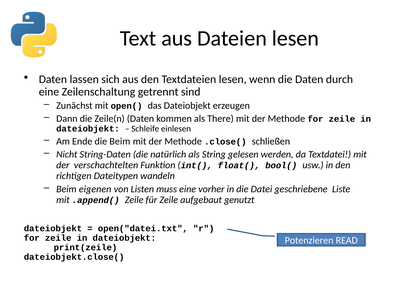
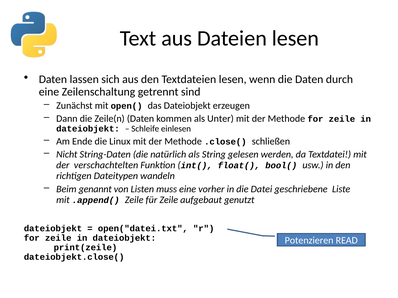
There: There -> Unter
die Beim: Beim -> Linux
eigenen: eigenen -> genannt
